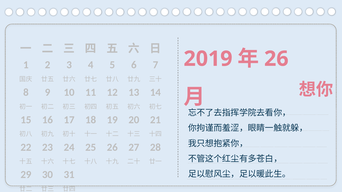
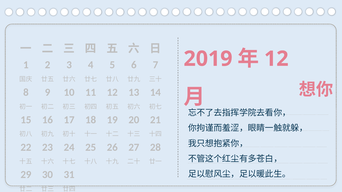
26 at (276, 59): 26 -> 12
